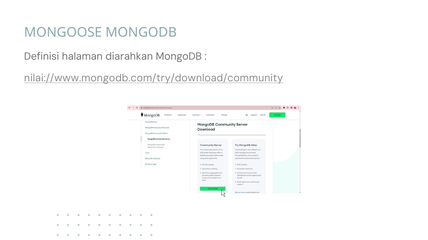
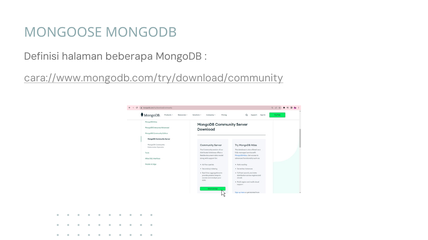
diarahkan: diarahkan -> beberapa
nilai://www.mongodb.com/try/download/community: nilai://www.mongodb.com/try/download/community -> cara://www.mongodb.com/try/download/community
